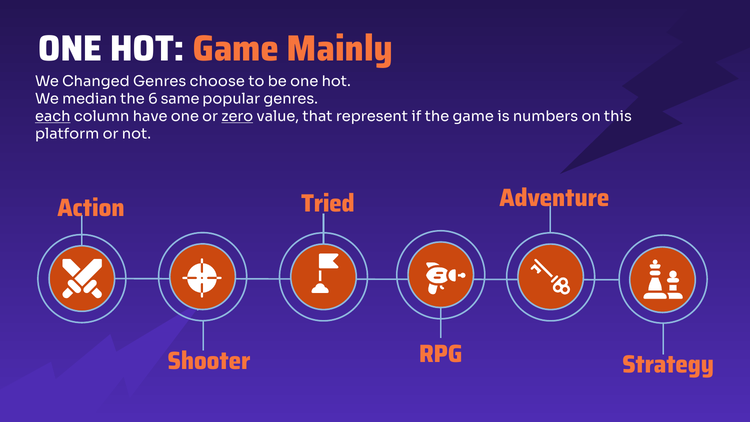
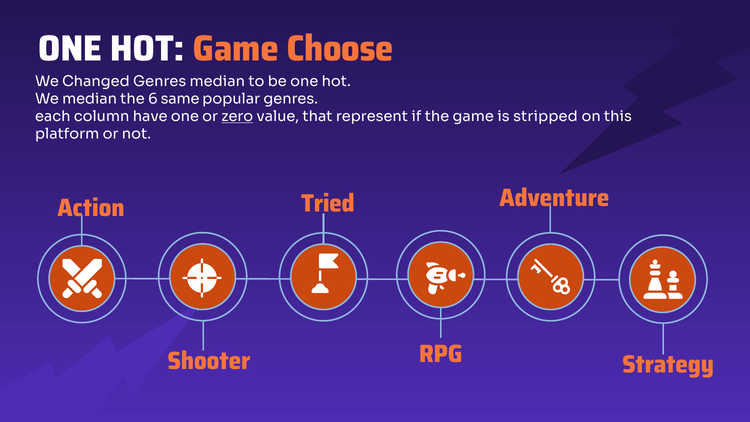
Mainly: Mainly -> Choose
Genres choose: choose -> median
each underline: present -> none
numbers: numbers -> stripped
